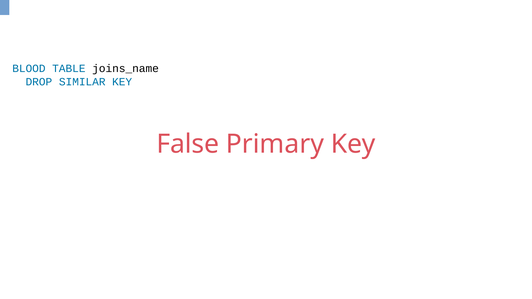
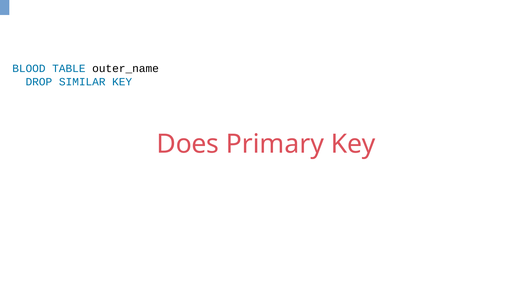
joins_name: joins_name -> outer_name
False: False -> Does
